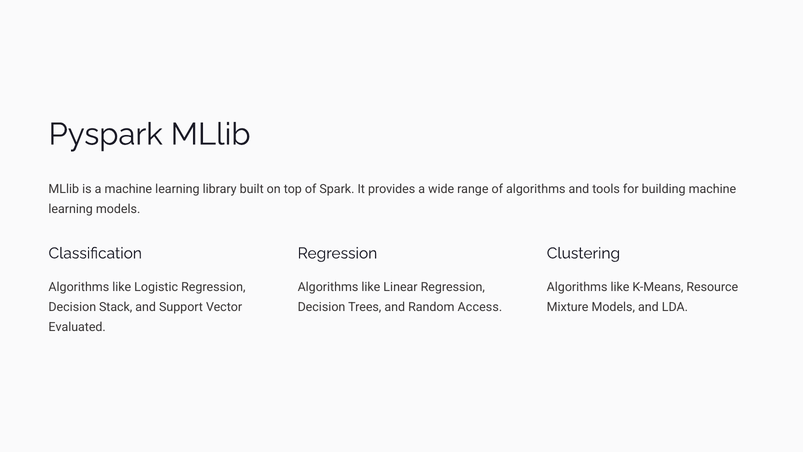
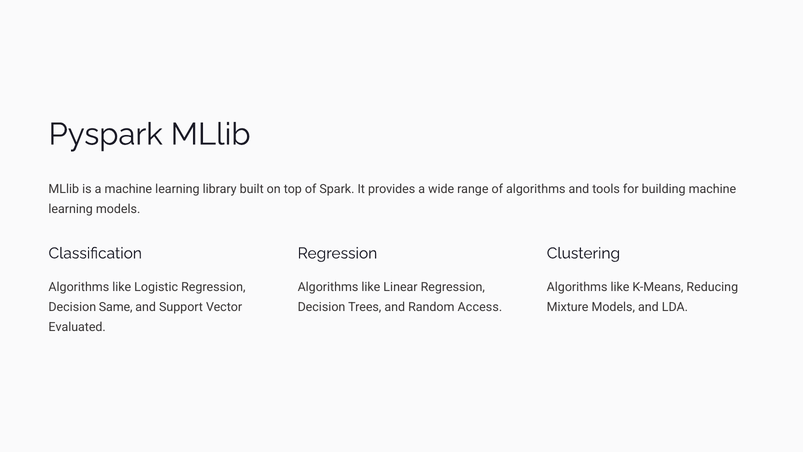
Resource: Resource -> Reducing
Stack: Stack -> Same
